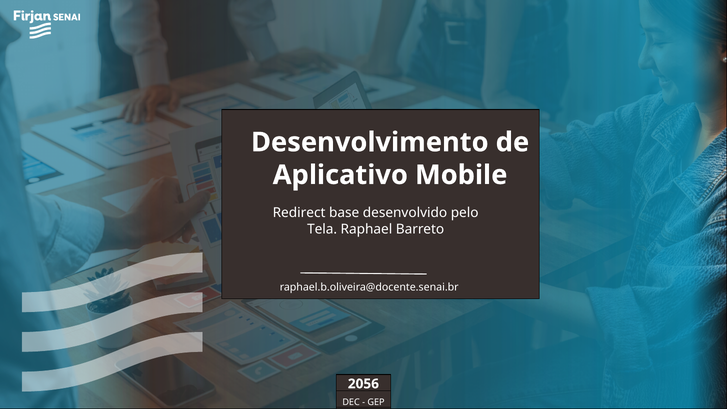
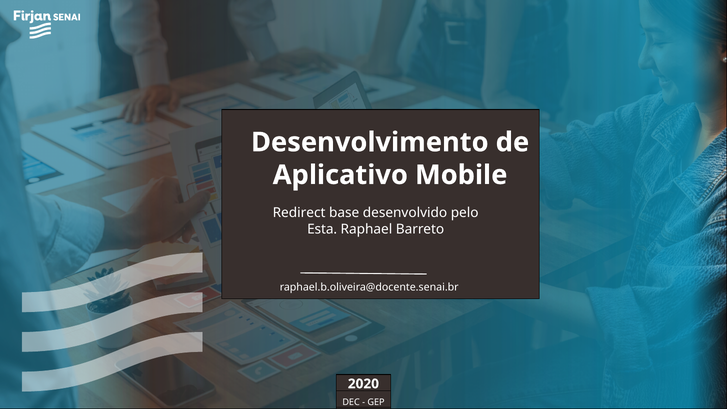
Tela: Tela -> Esta
2056: 2056 -> 2020
